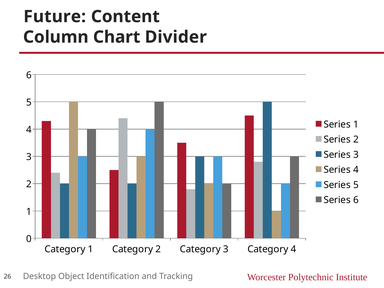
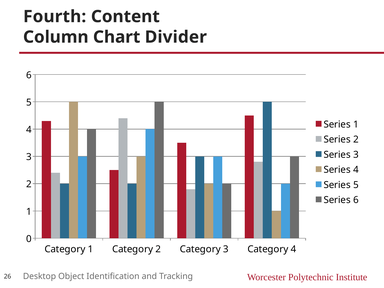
Future: Future -> Fourth
